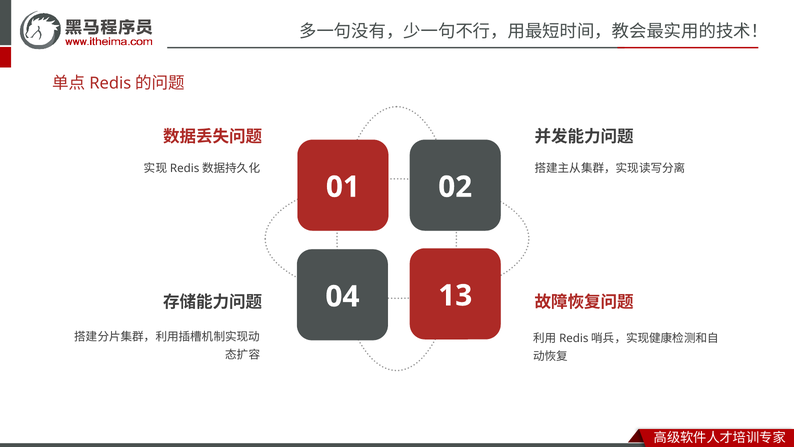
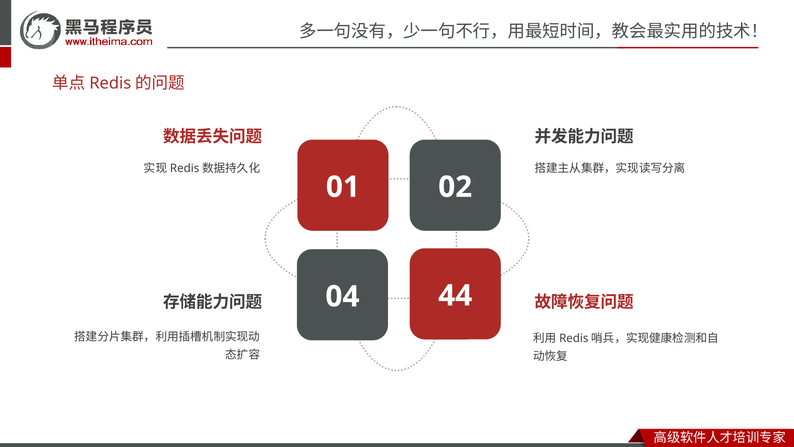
13: 13 -> 44
